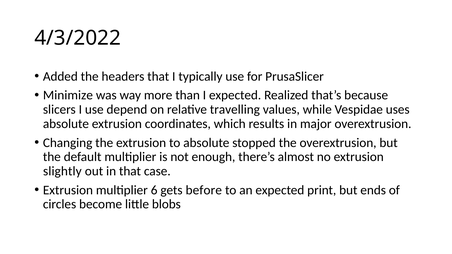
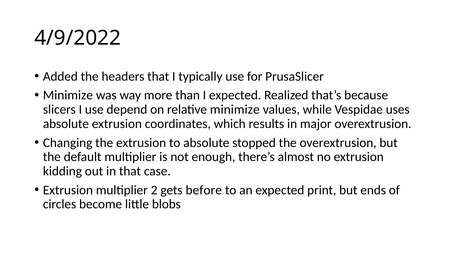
4/3/2022: 4/3/2022 -> 4/9/2022
relative travelling: travelling -> minimize
slightly: slightly -> kidding
6: 6 -> 2
